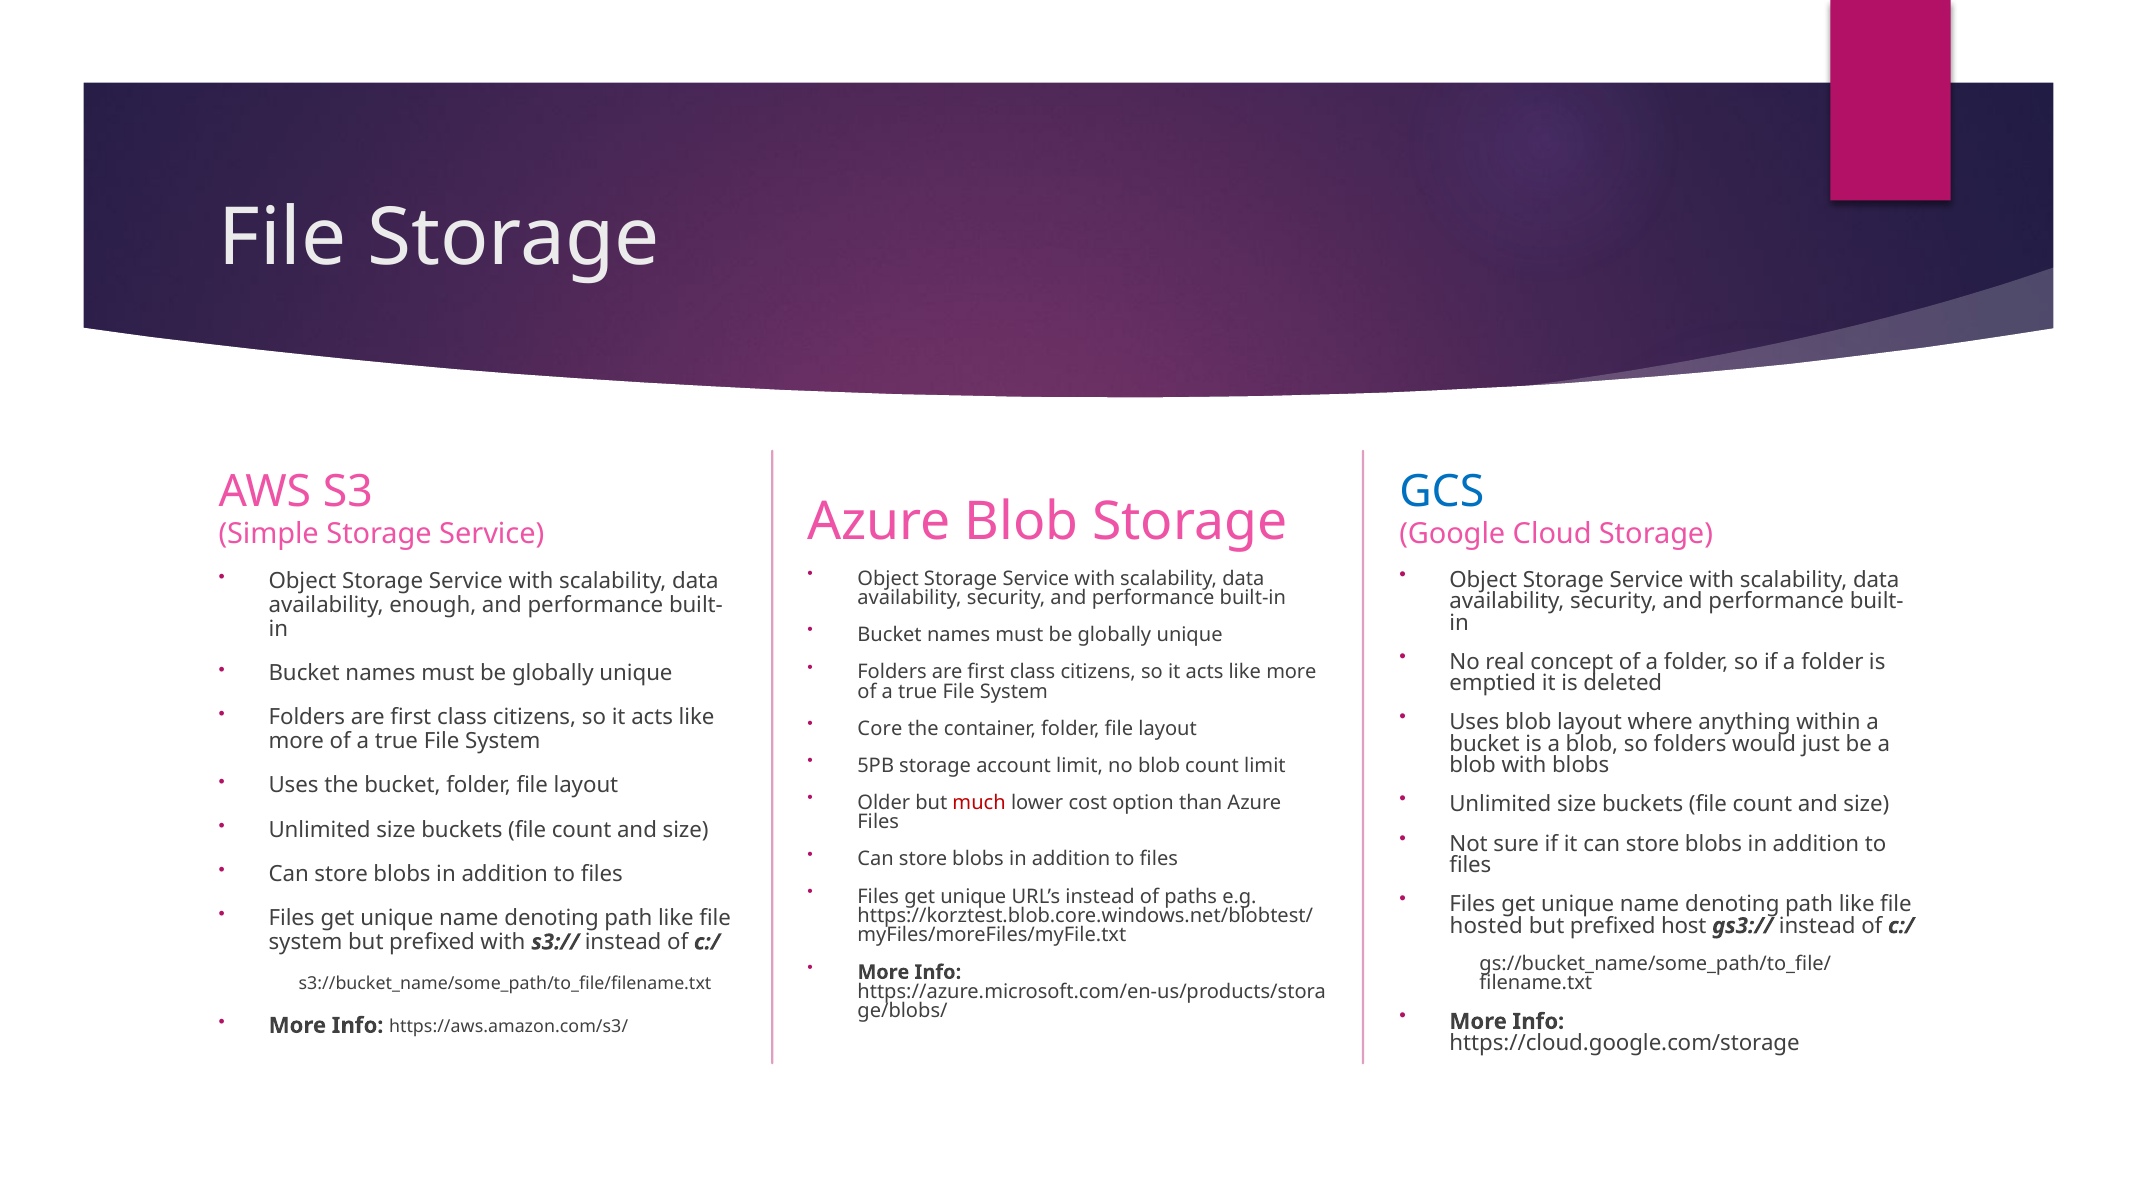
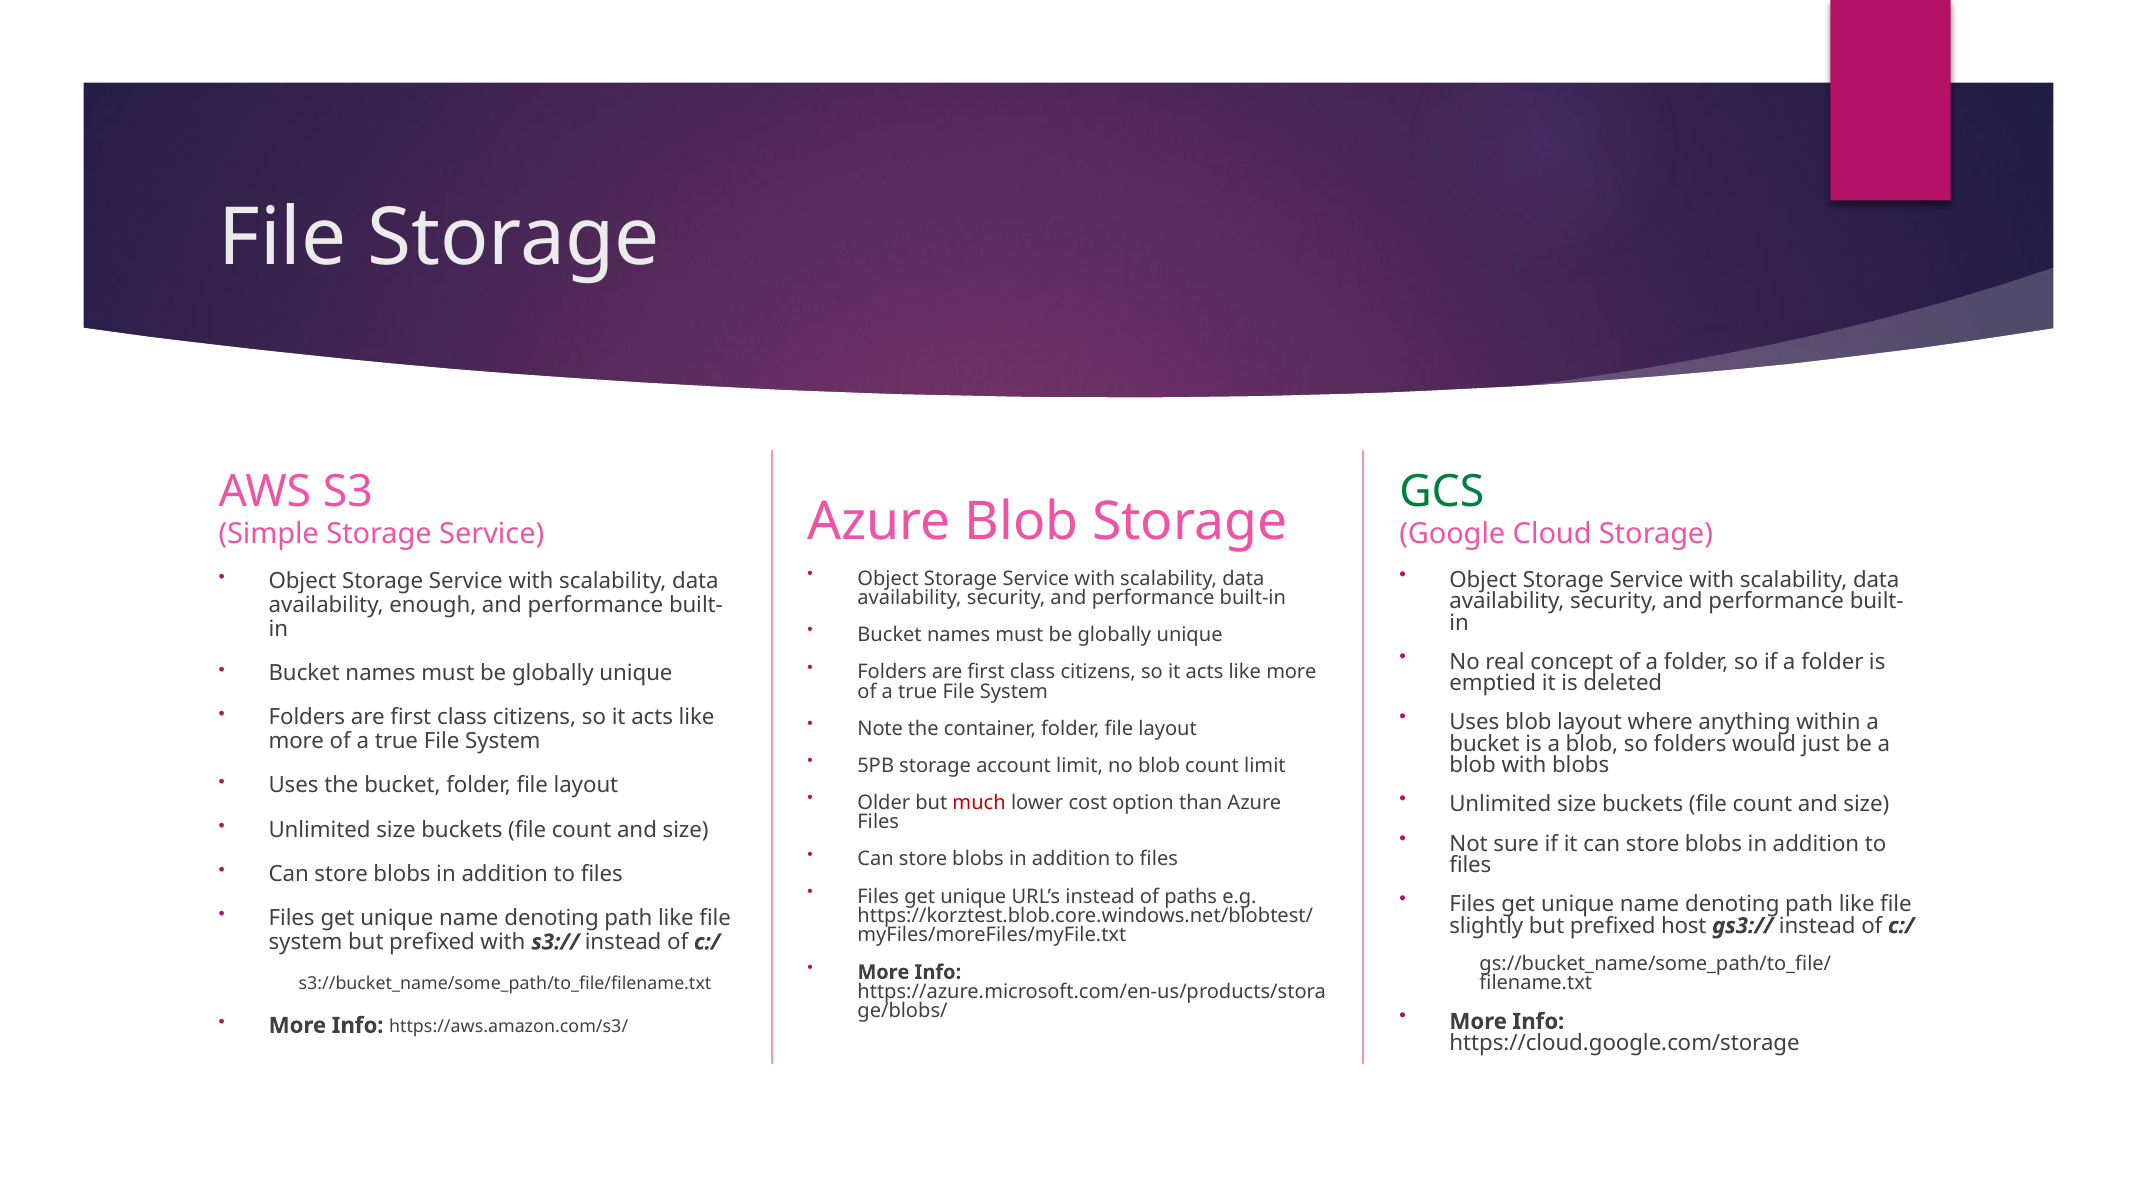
GCS colour: blue -> green
Core: Core -> Note
hosted: hosted -> slightly
